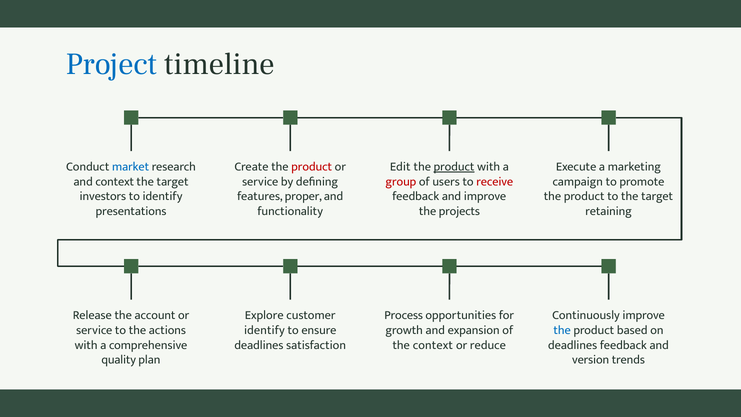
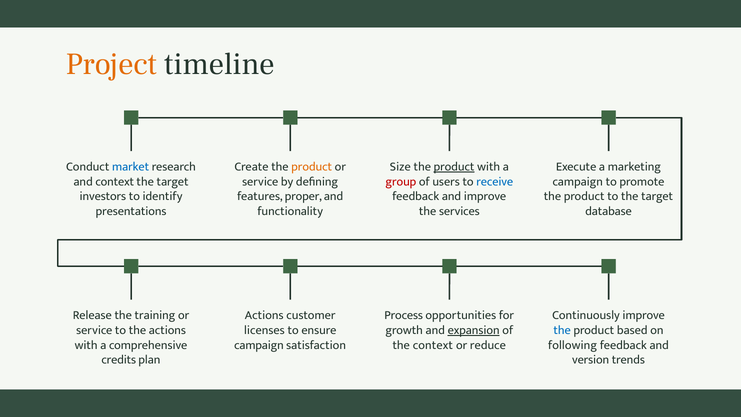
Project colour: blue -> orange
product at (312, 167) colour: red -> orange
Edit: Edit -> Size
receive colour: red -> blue
projects: projects -> services
retaining: retaining -> database
account: account -> training
Explore at (264, 315): Explore -> Actions
identify at (264, 330): identify -> licenses
expansion underline: none -> present
deadlines at (259, 345): deadlines -> campaign
deadlines at (573, 345): deadlines -> following
quality: quality -> credits
